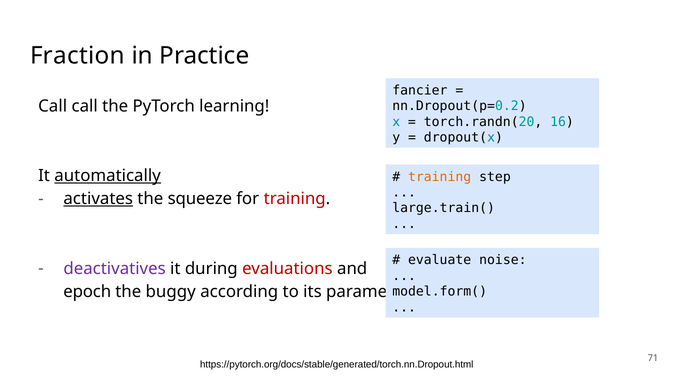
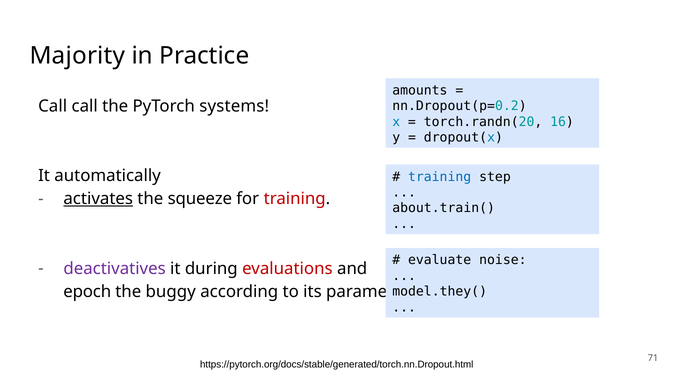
Fraction: Fraction -> Majority
fancier: fancier -> amounts
learning: learning -> systems
automatically underline: present -> none
training at (440, 177) colour: orange -> blue
large.train(: large.train( -> about.train(
model.form(: model.form( -> model.they(
